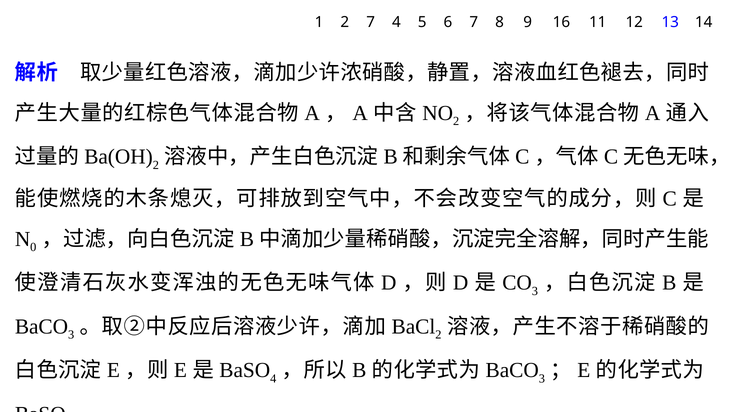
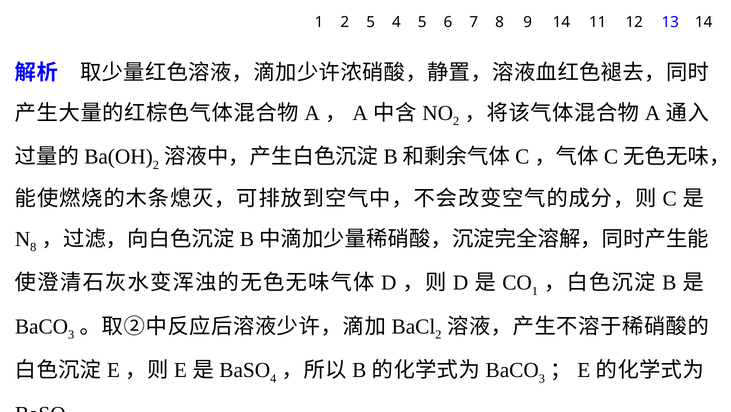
2 7: 7 -> 5
9 16: 16 -> 14
0 at (33, 247): 0 -> 8
3 at (535, 291): 3 -> 1
